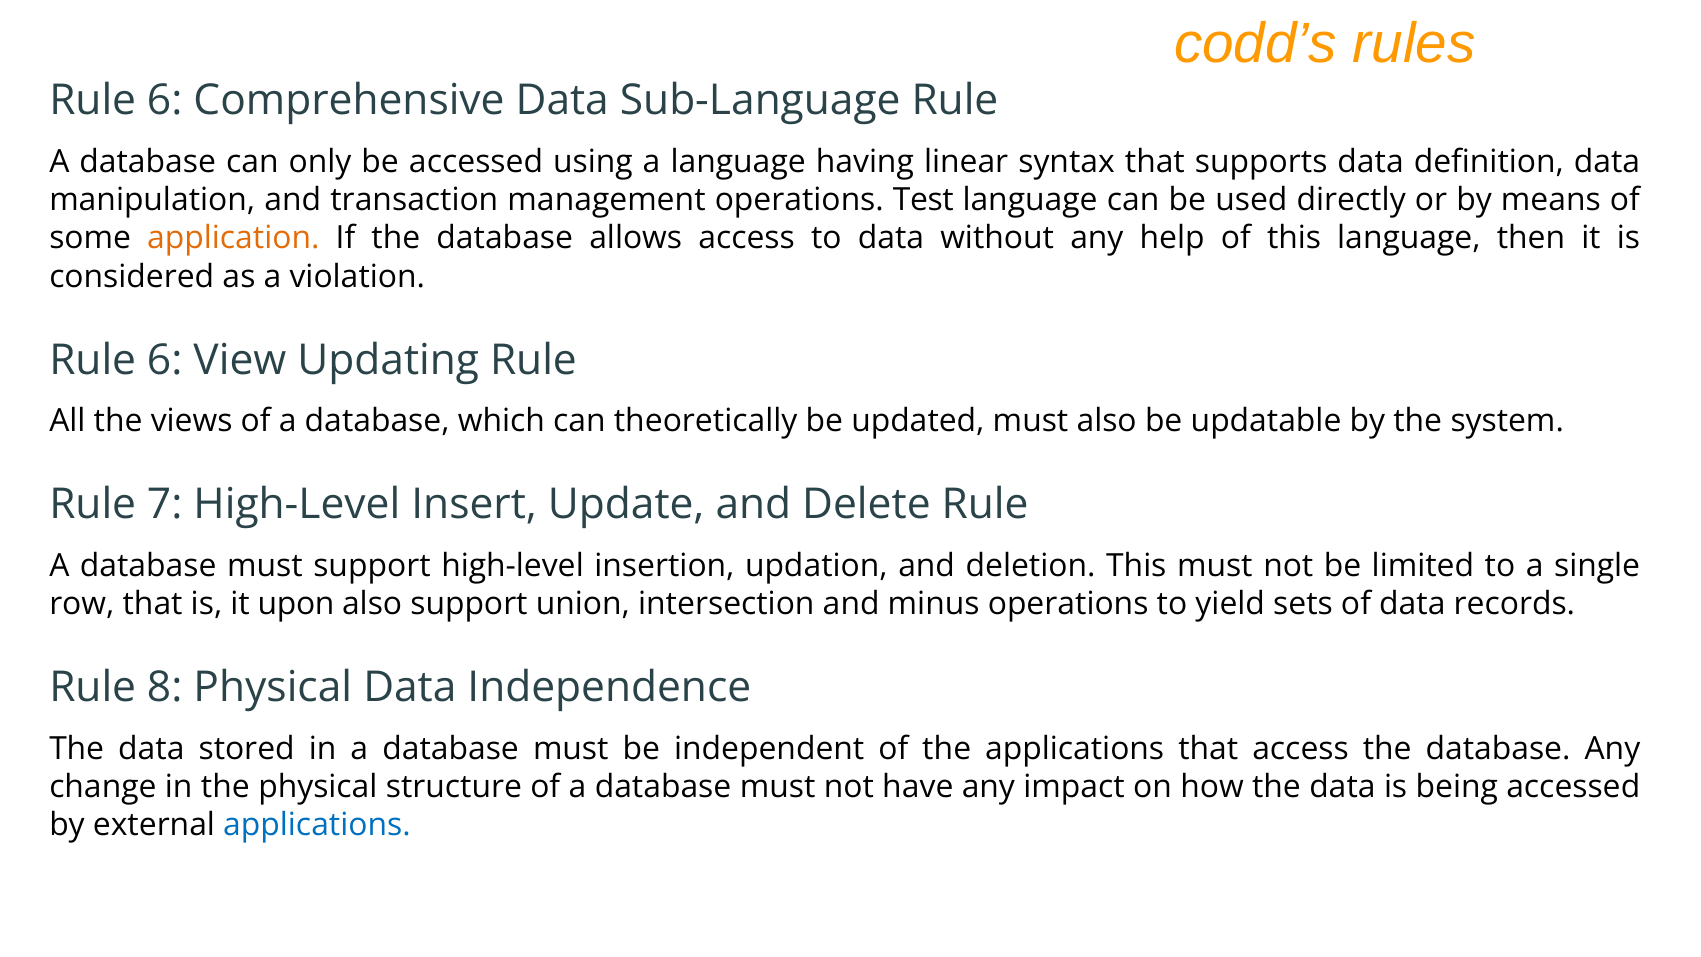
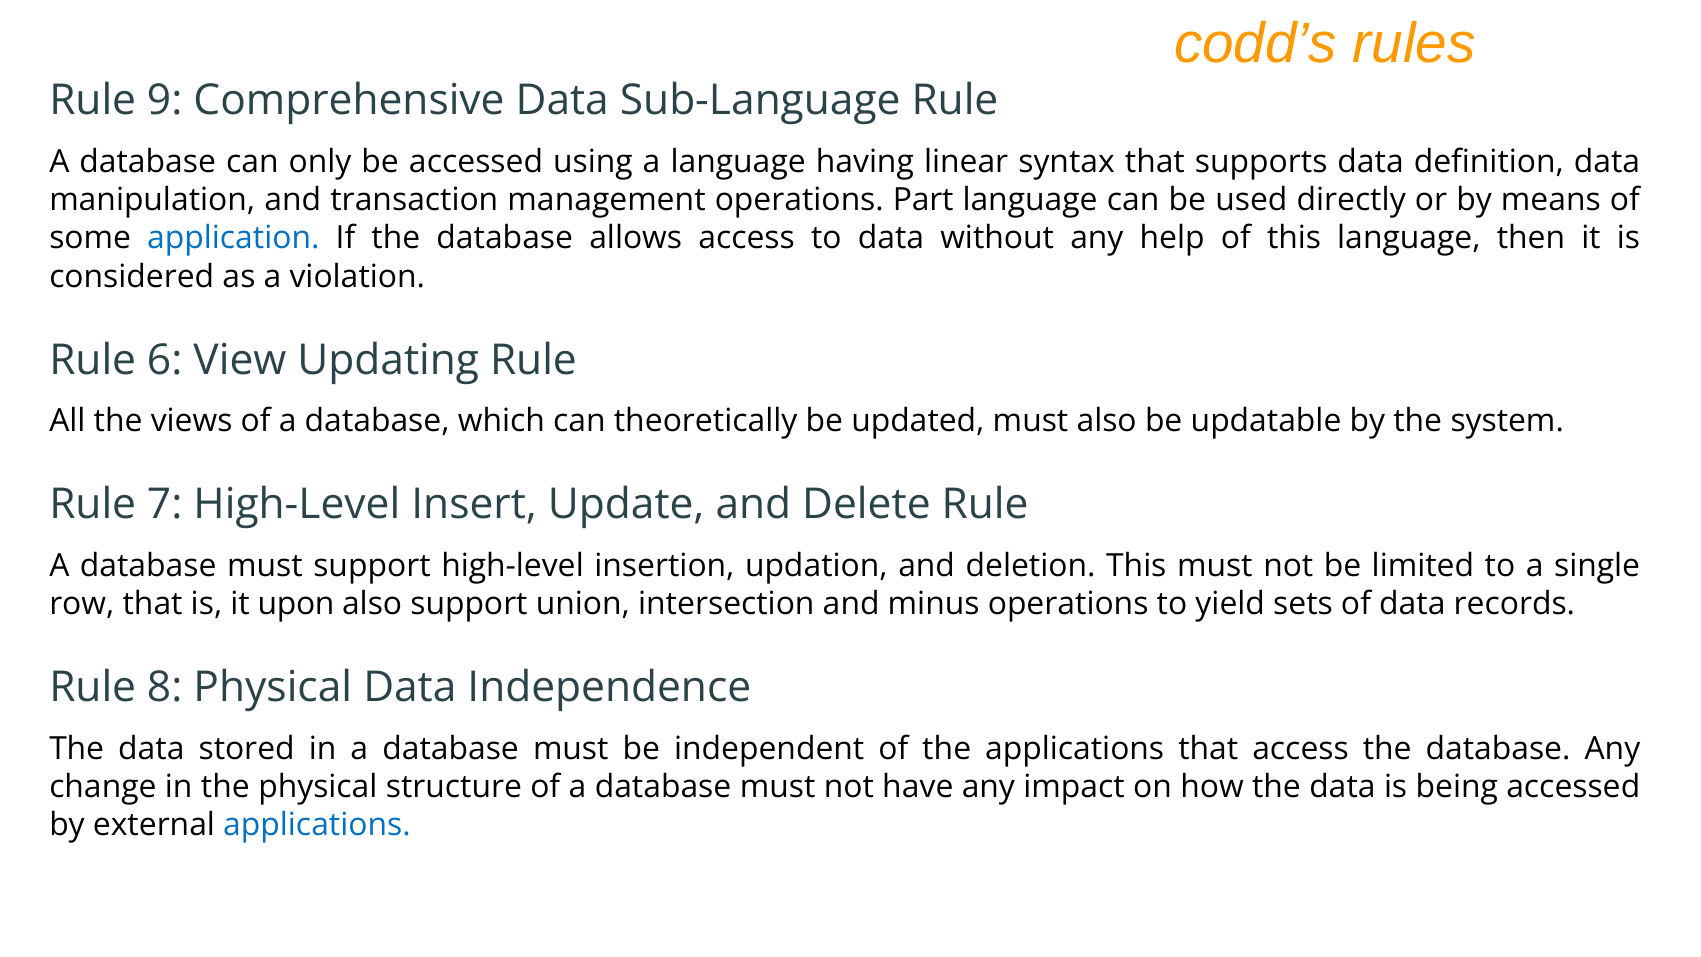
6 at (165, 101): 6 -> 9
Test: Test -> Part
application colour: orange -> blue
